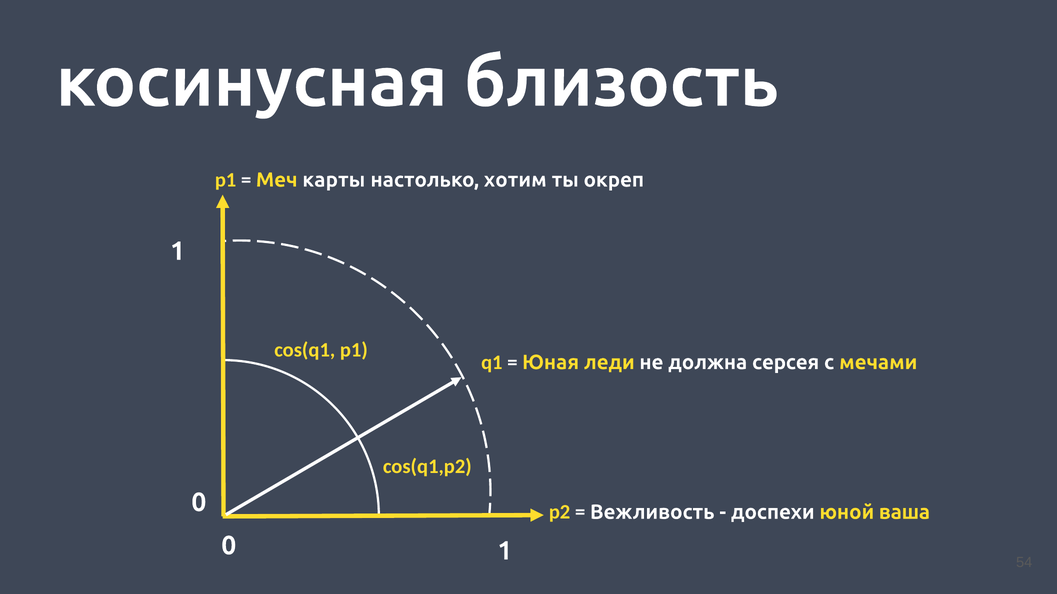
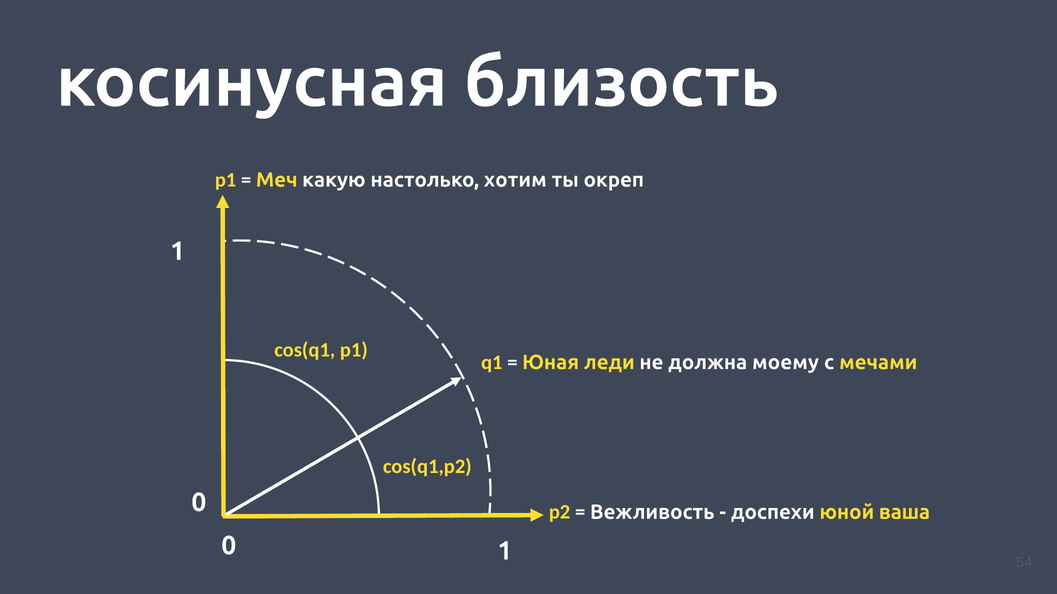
карты: карты -> какую
серсея: серсея -> моему
